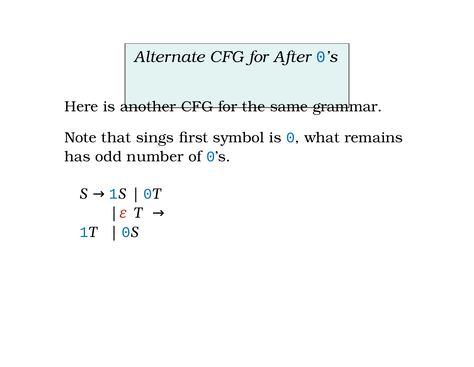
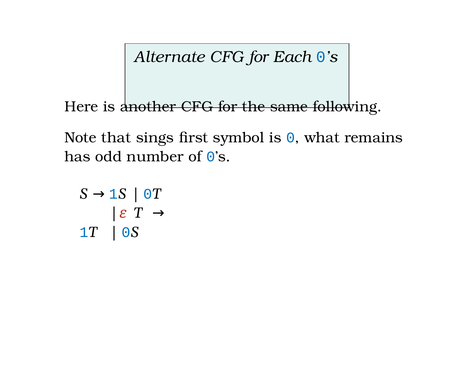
After: After -> Each
grammar: grammar -> following
